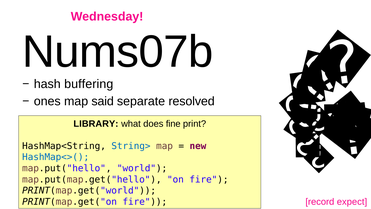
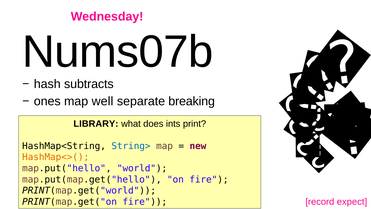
buffering: buffering -> subtracts
said: said -> well
resolved: resolved -> breaking
fine: fine -> ints
HashMap<>( colour: blue -> orange
